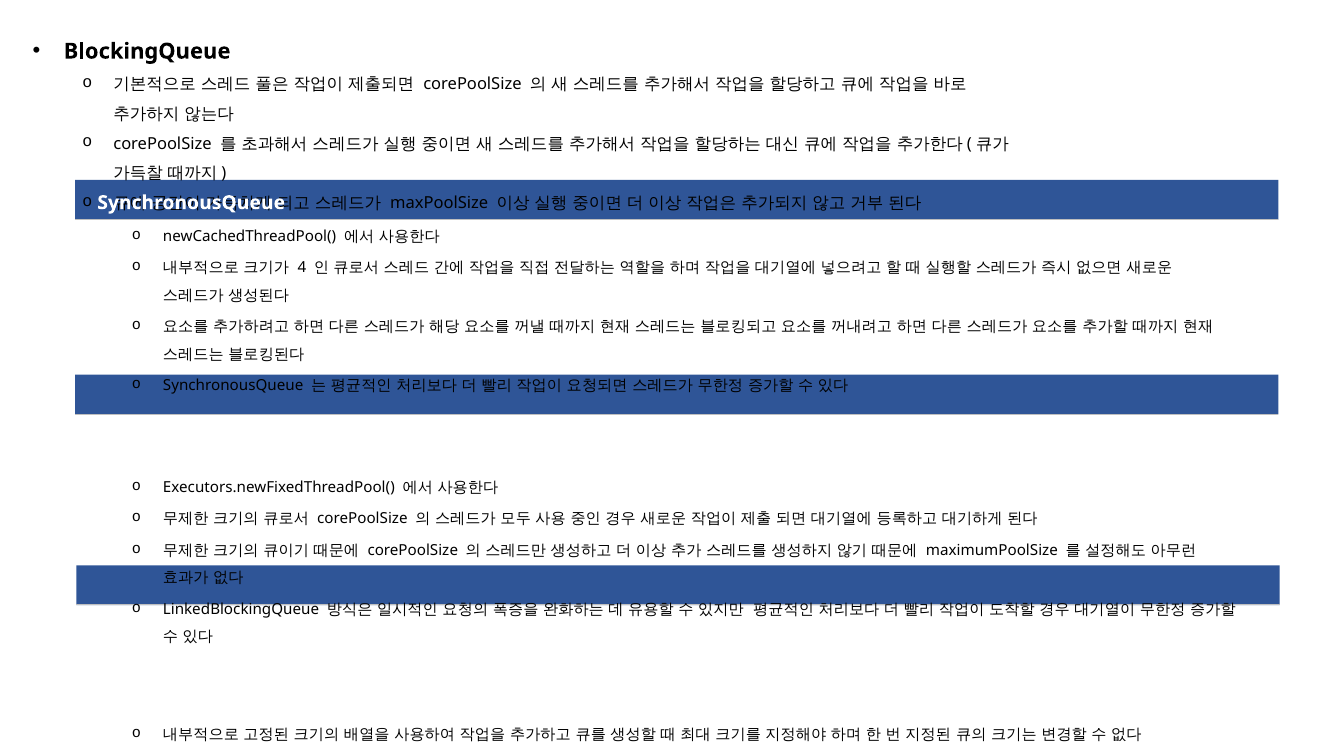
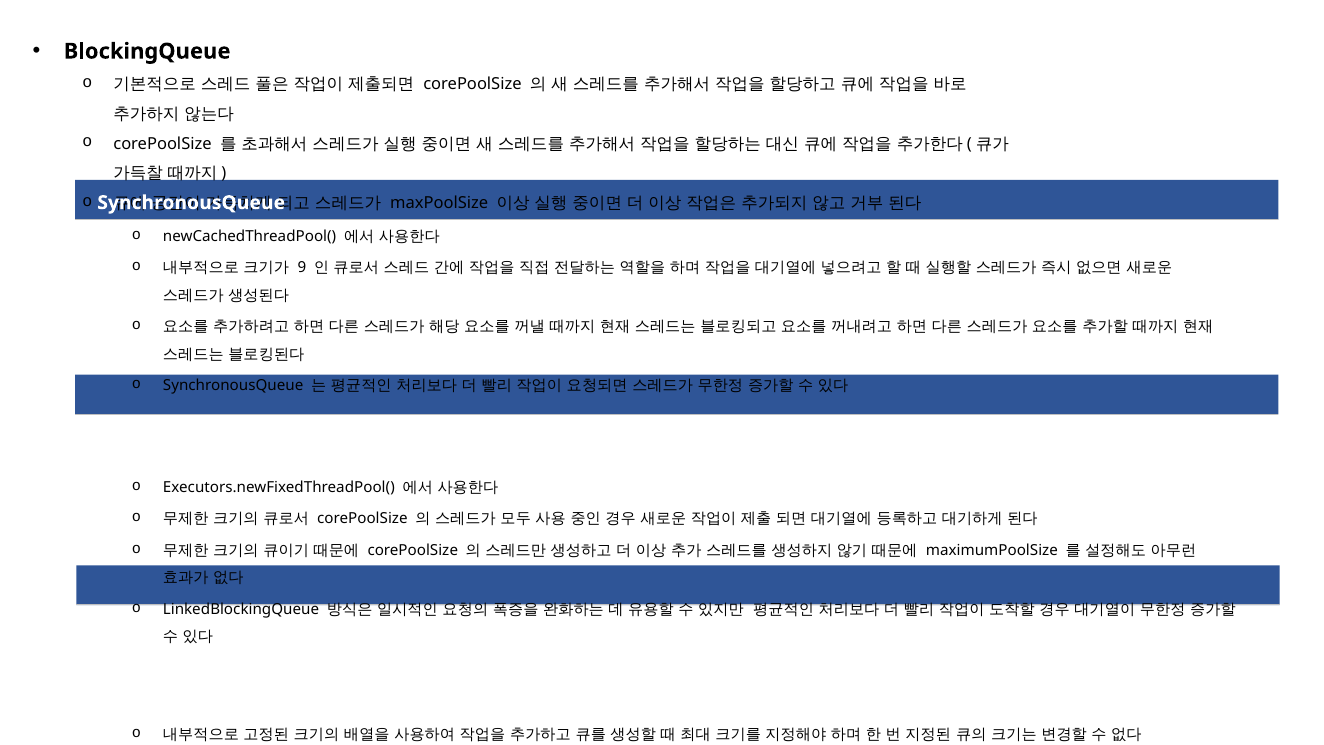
4: 4 -> 9
